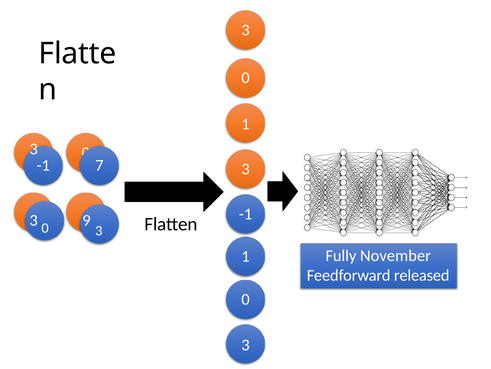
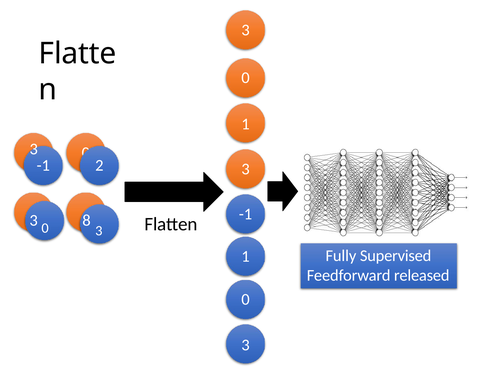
7: 7 -> 2
9: 9 -> 8
November: November -> Supervised
